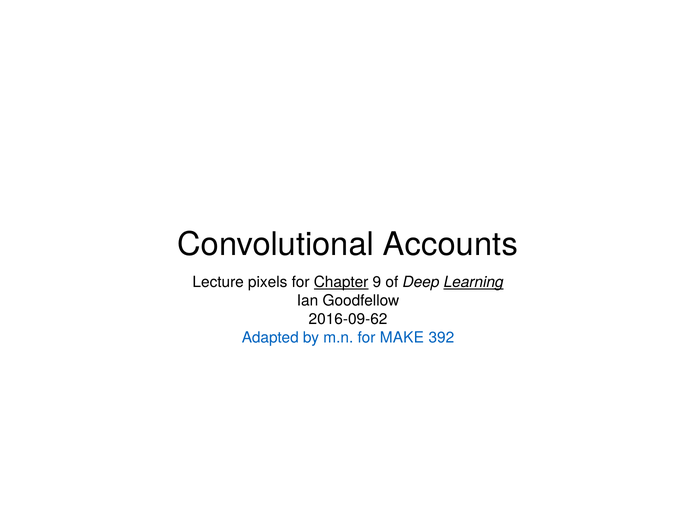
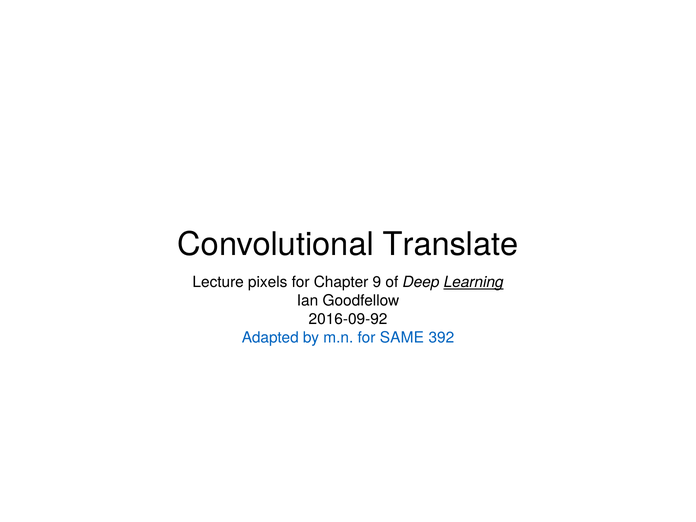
Accounts: Accounts -> Translate
Chapter underline: present -> none
2016-09-62: 2016-09-62 -> 2016-09-92
MAKE: MAKE -> SAME
